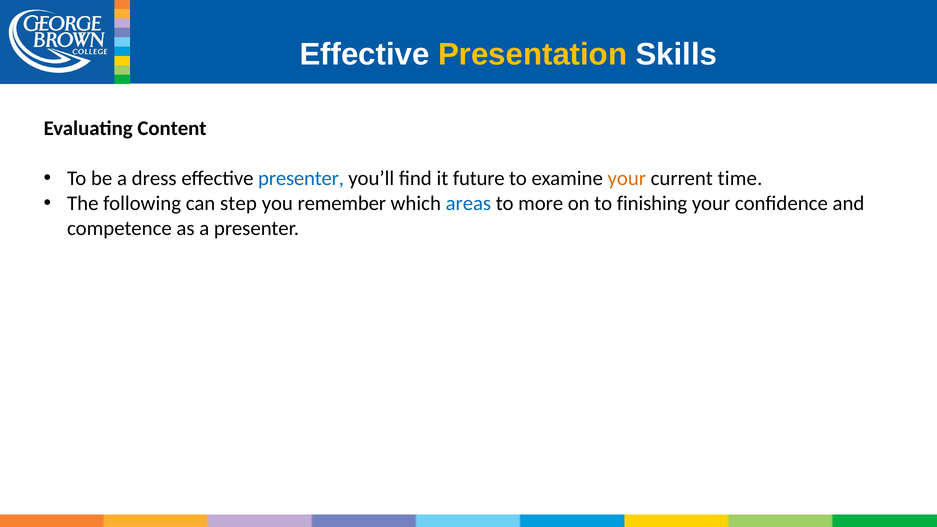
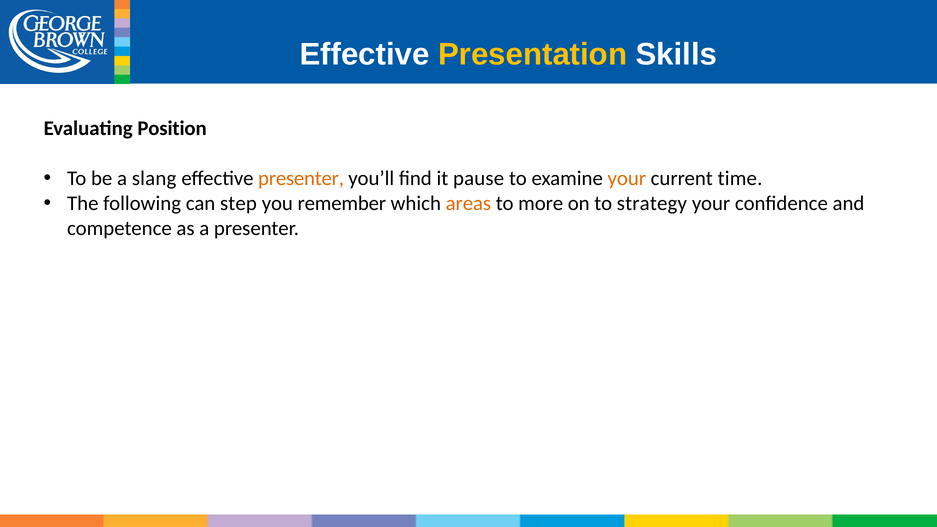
Content: Content -> Position
dress: dress -> slang
presenter at (301, 179) colour: blue -> orange
future: future -> pause
areas colour: blue -> orange
finishing: finishing -> strategy
